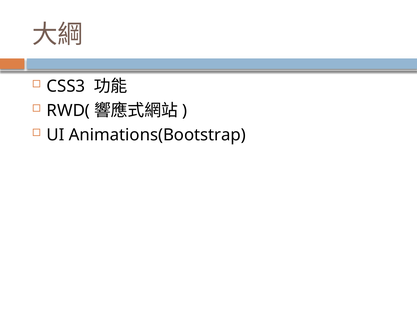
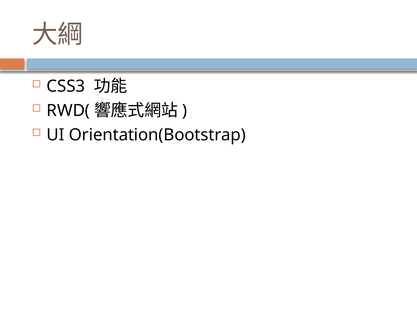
Animations(Bootstrap: Animations(Bootstrap -> Orientation(Bootstrap
